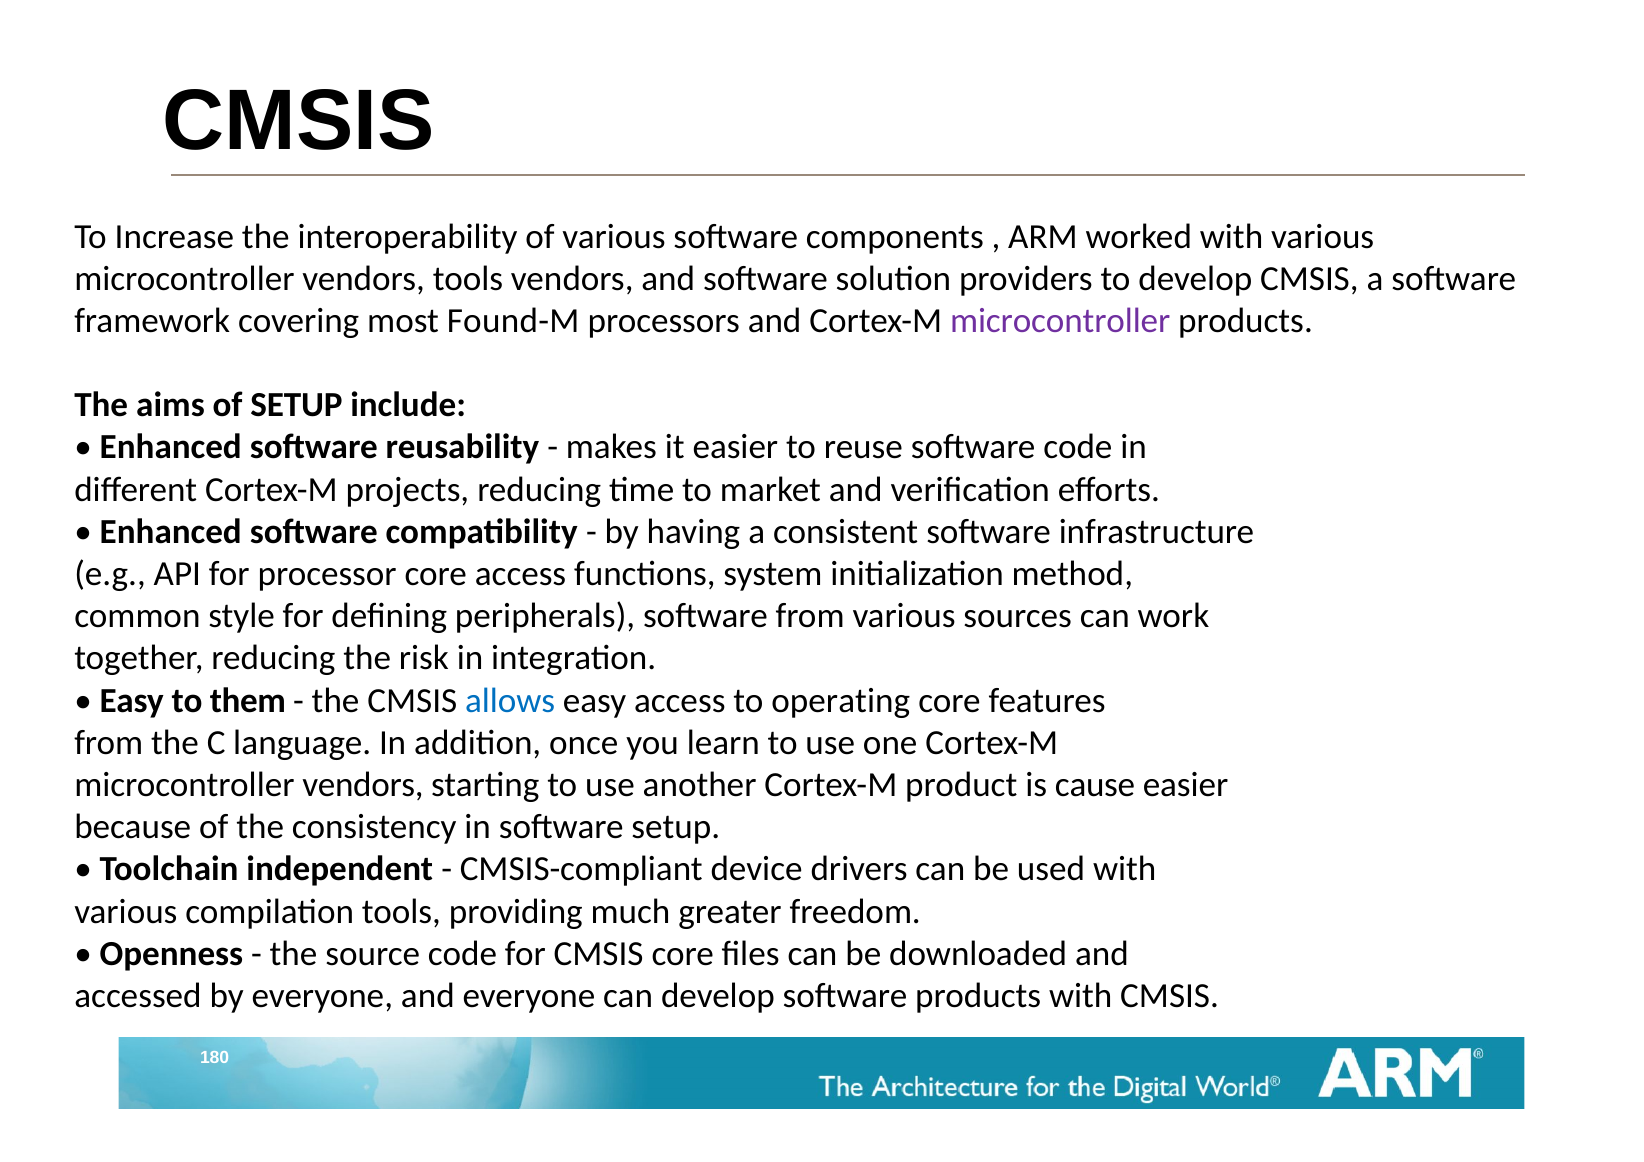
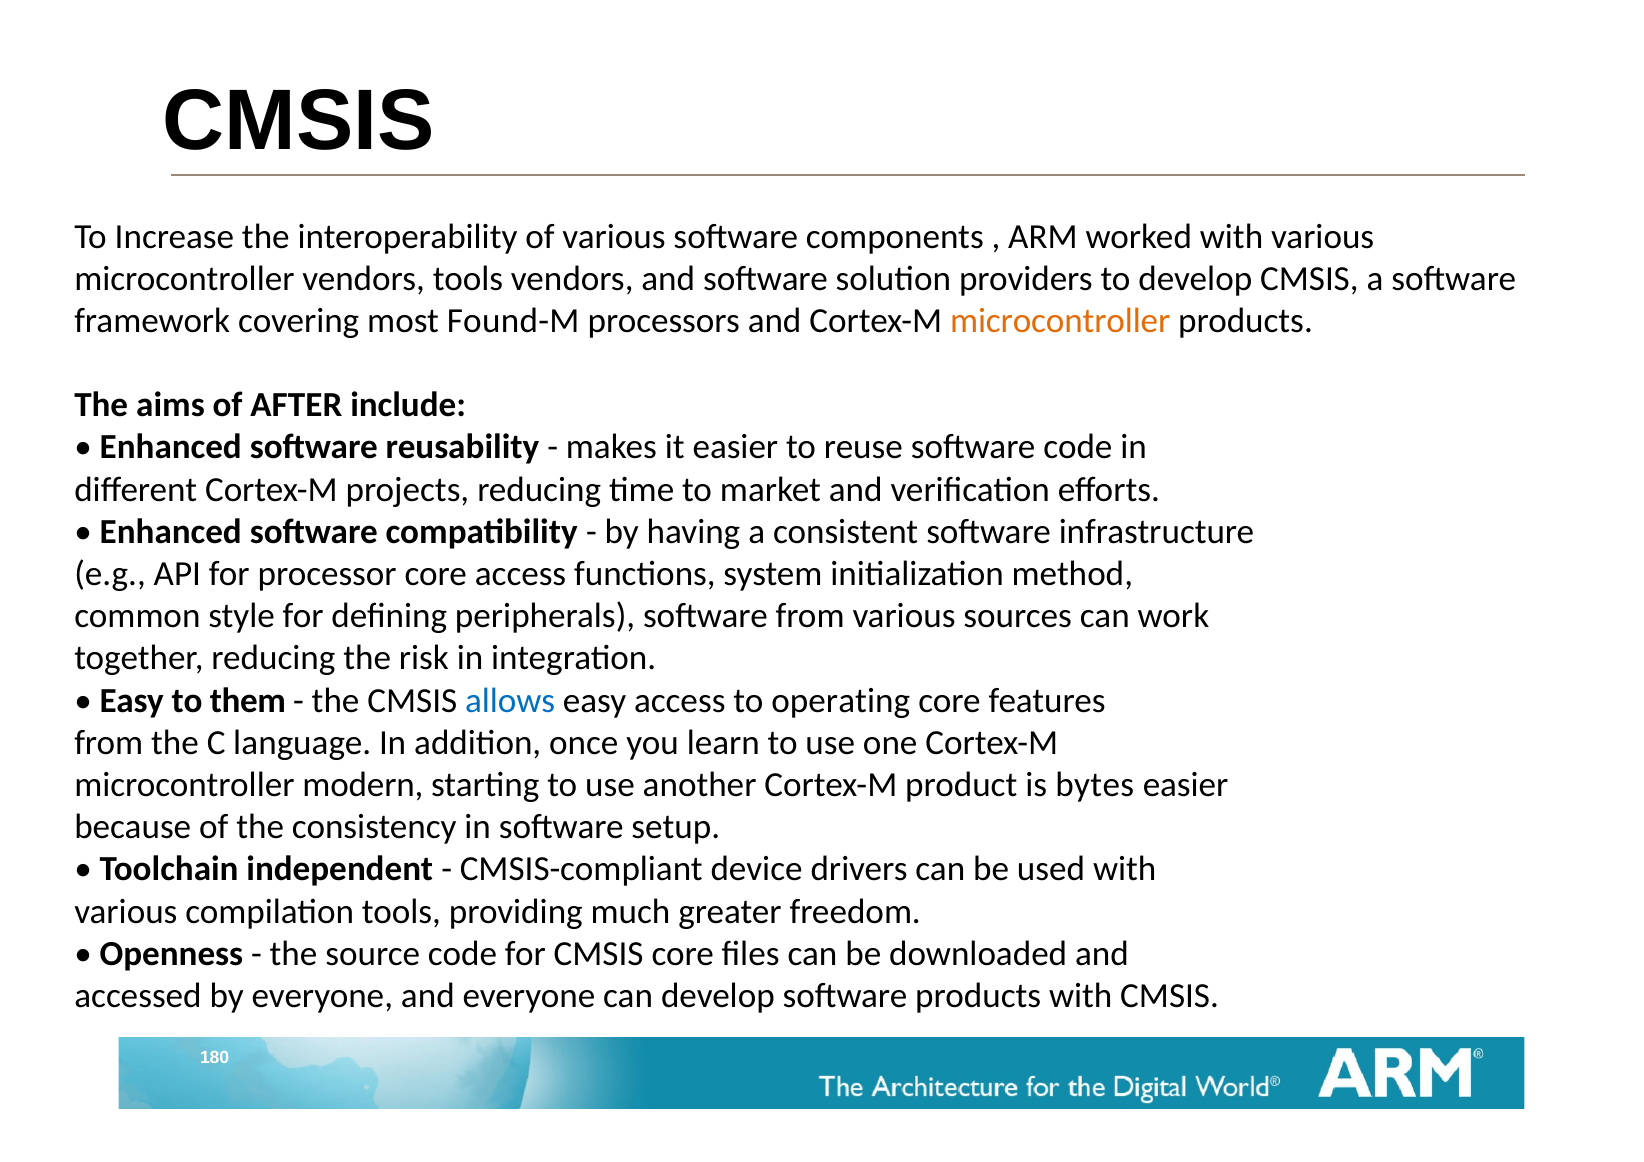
microcontroller at (1060, 321) colour: purple -> orange
of SETUP: SETUP -> AFTER
vendors at (363, 785): vendors -> modern
cause: cause -> bytes
